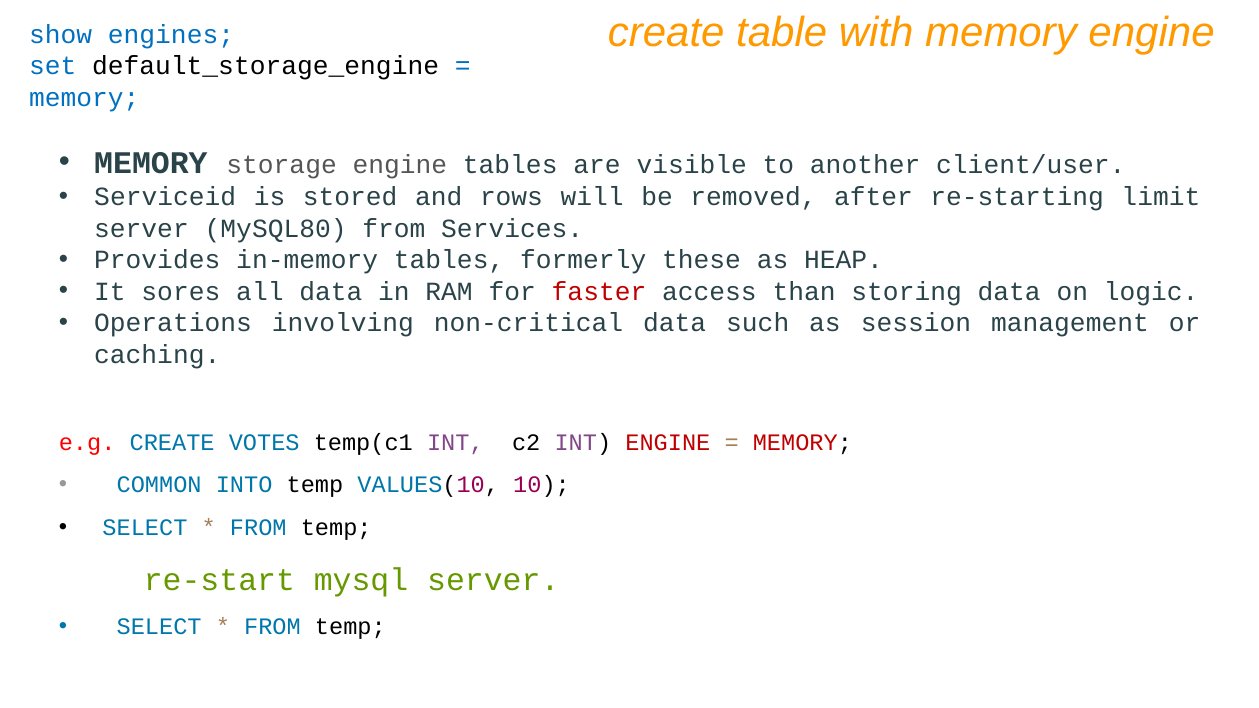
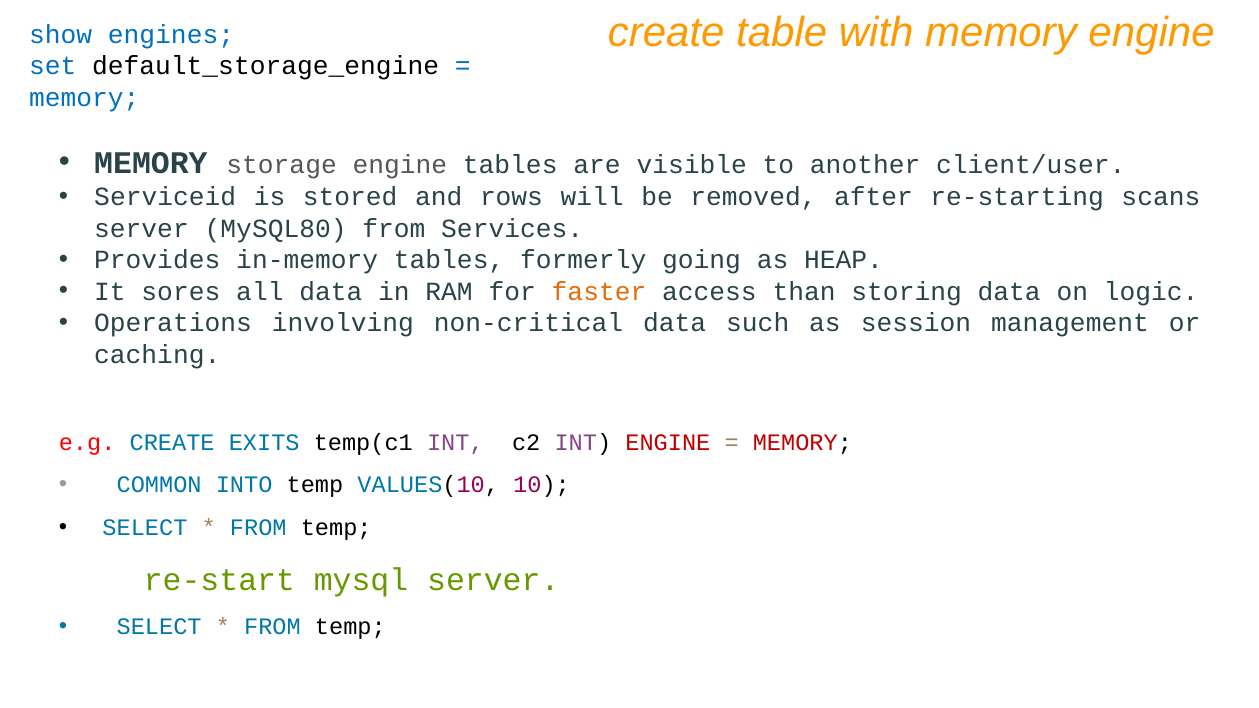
limit: limit -> scans
these: these -> going
faster colour: red -> orange
VOTES: VOTES -> EXITS
